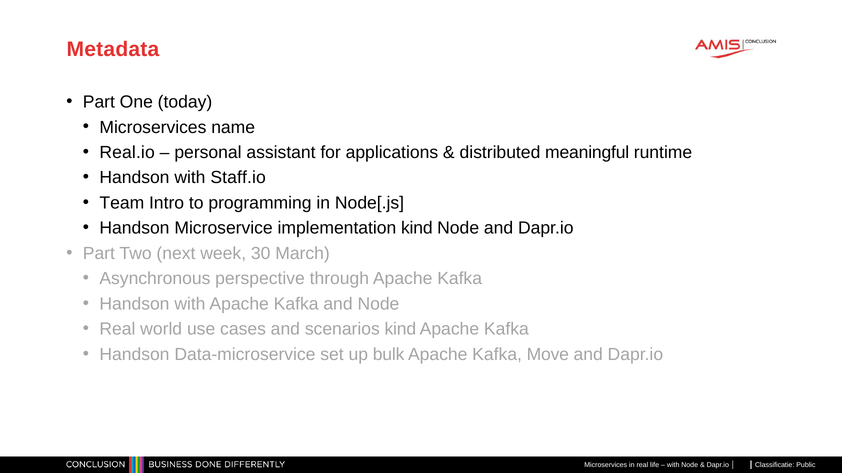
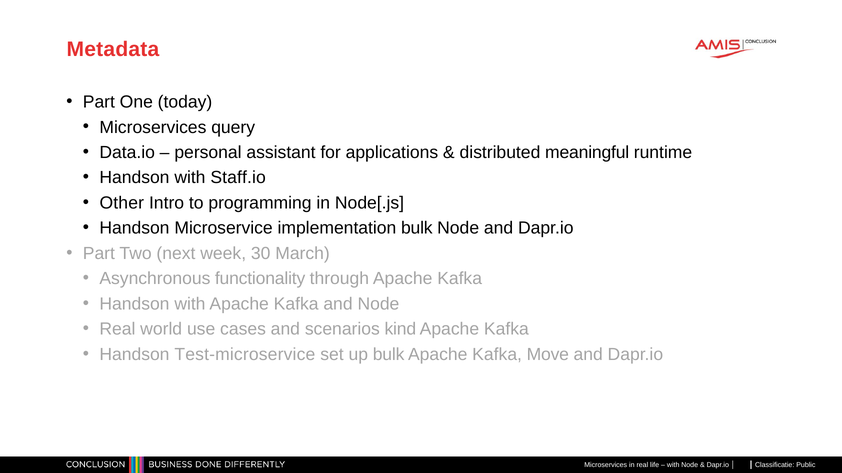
name: name -> query
Real.io: Real.io -> Data.io
Team: Team -> Other
implementation kind: kind -> bulk
perspective: perspective -> functionality
Data-microservice: Data-microservice -> Test-microservice
